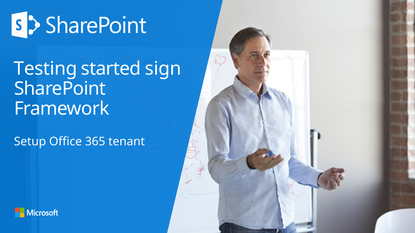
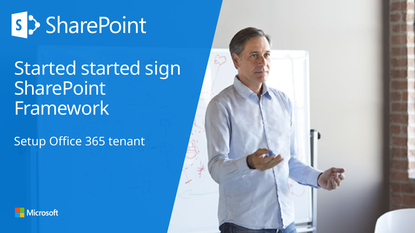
Testing at (46, 69): Testing -> Started
